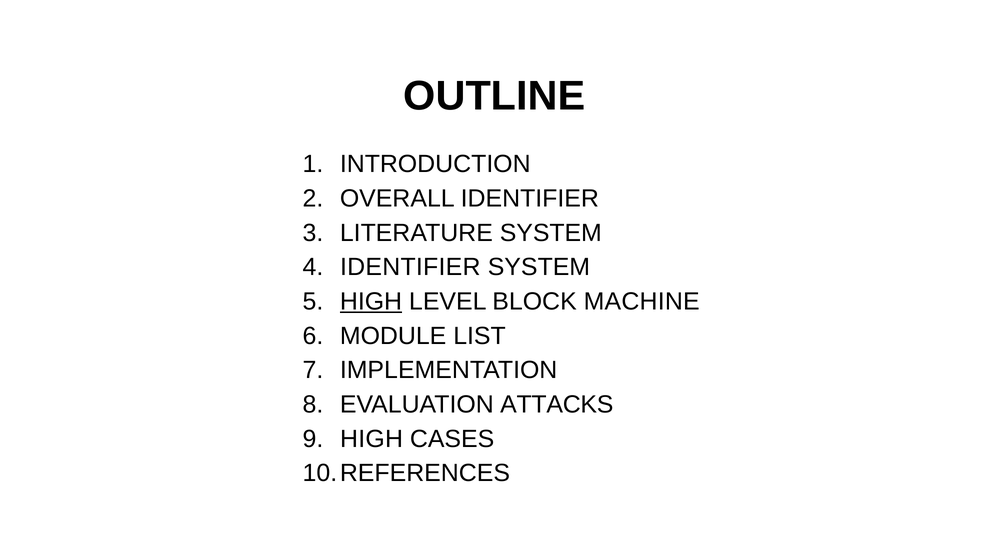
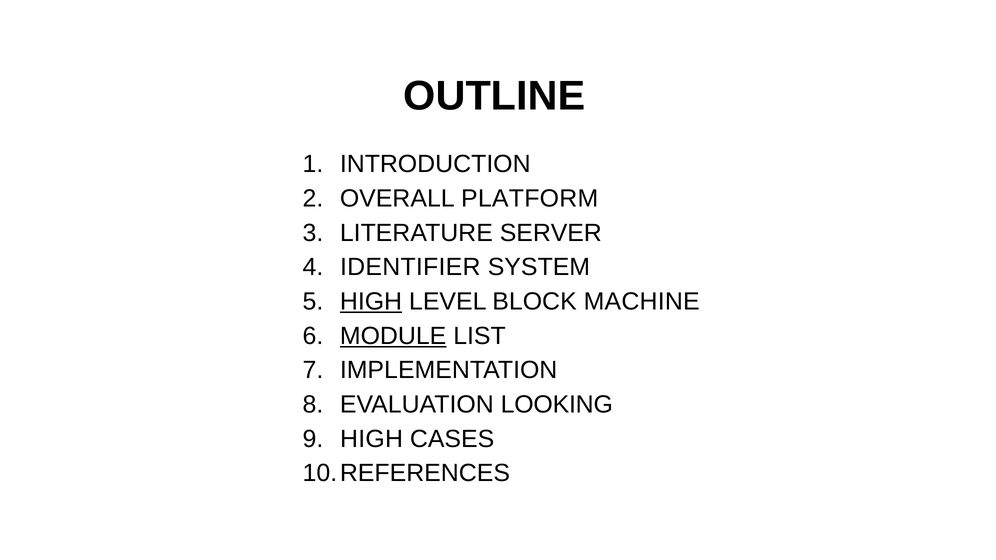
OVERALL IDENTIFIER: IDENTIFIER -> PLATFORM
LITERATURE SYSTEM: SYSTEM -> SERVER
MODULE underline: none -> present
ATTACKS: ATTACKS -> LOOKING
